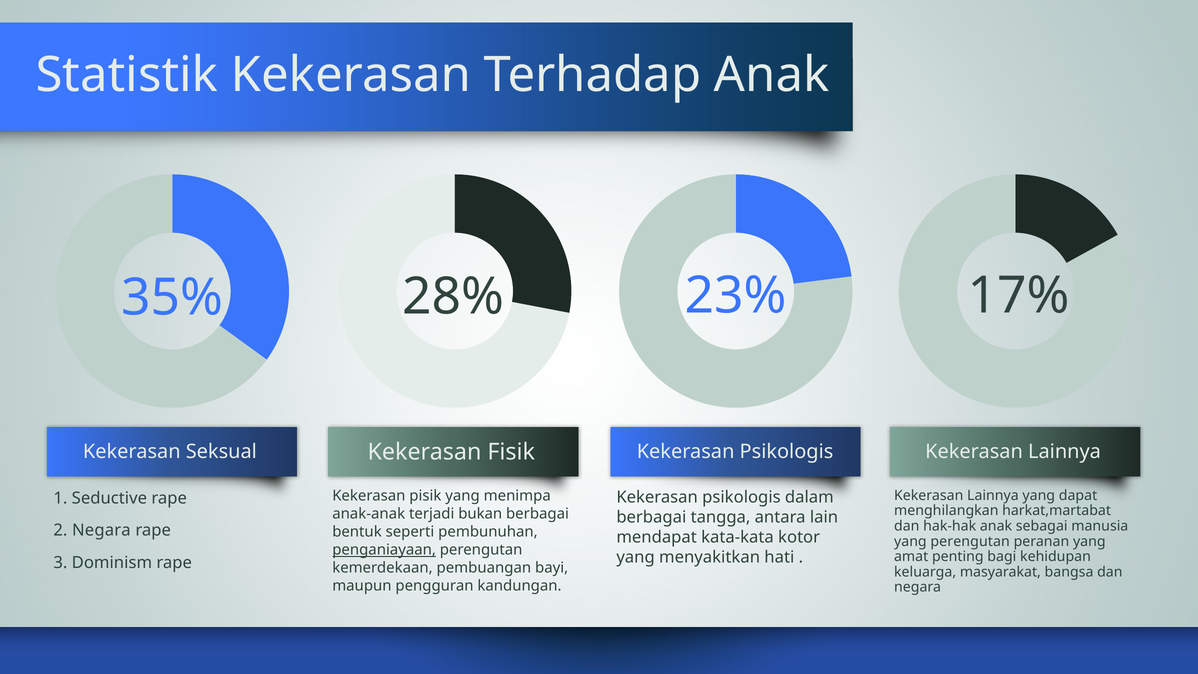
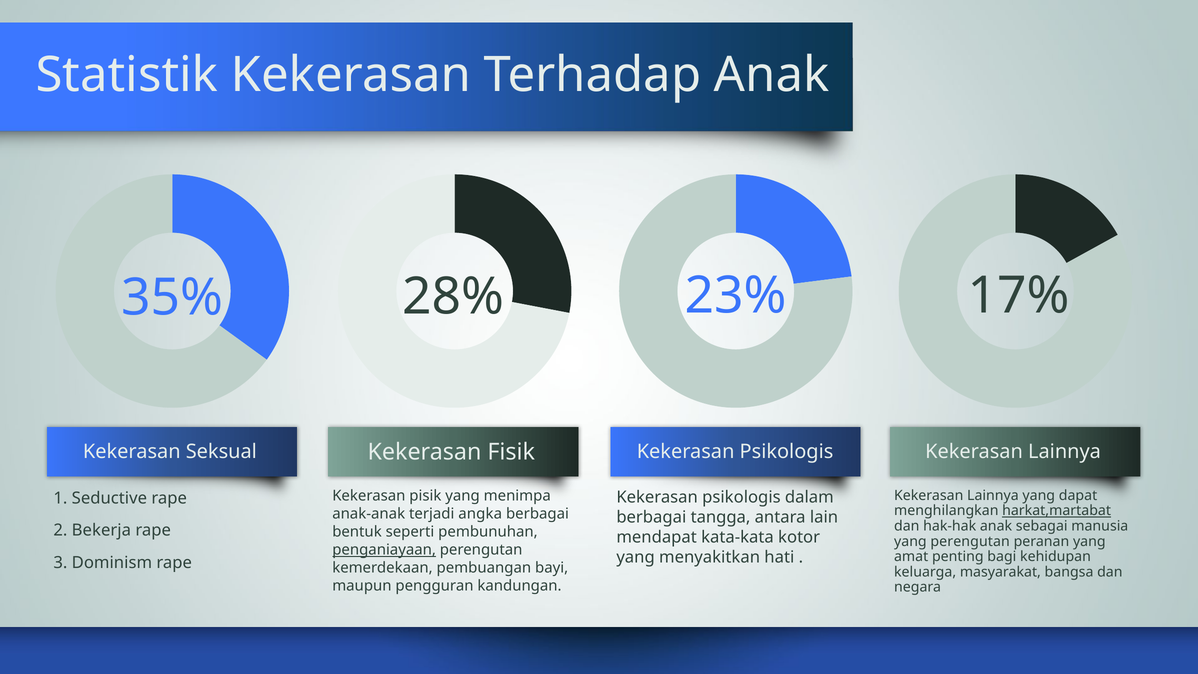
harkat,martabat underline: none -> present
bukan: bukan -> angka
2 Negara: Negara -> Bekerja
